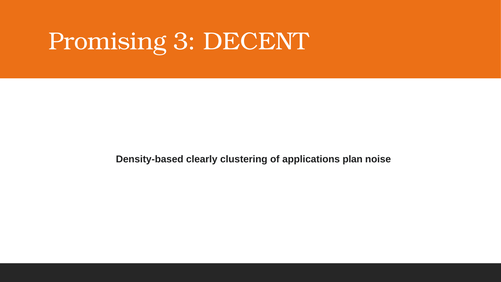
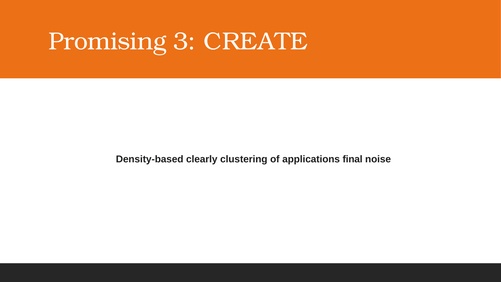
DECENT: DECENT -> CREATE
plan: plan -> final
